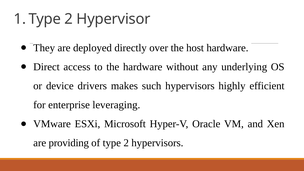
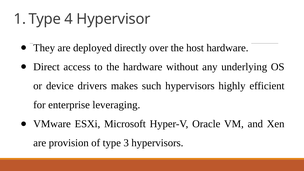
2 at (69, 19): 2 -> 4
providing: providing -> provision
type 2: 2 -> 3
